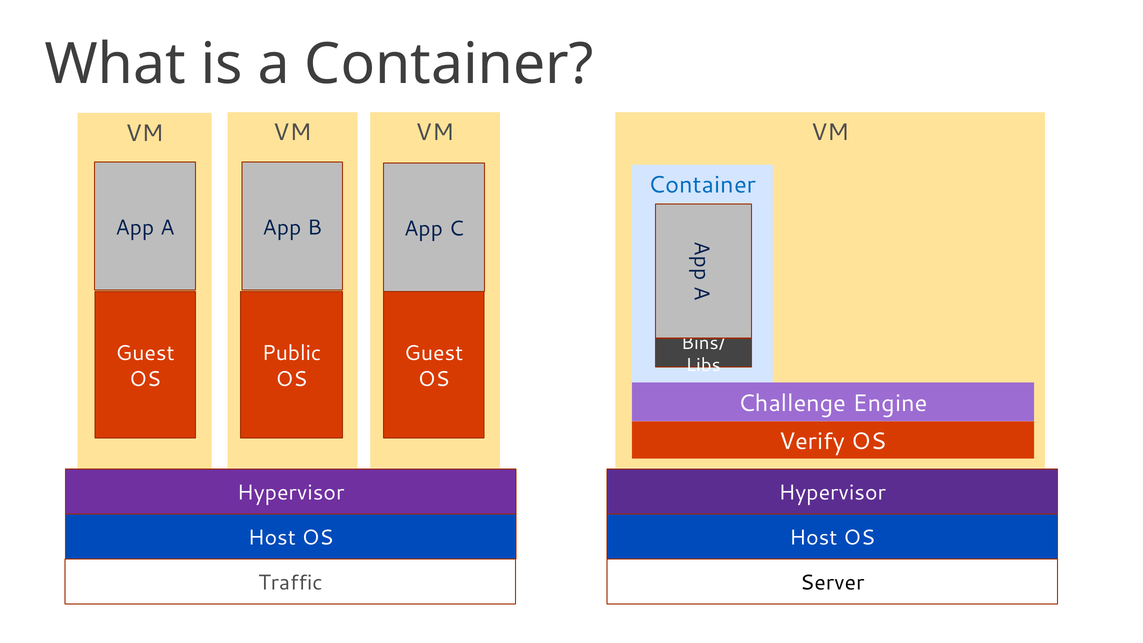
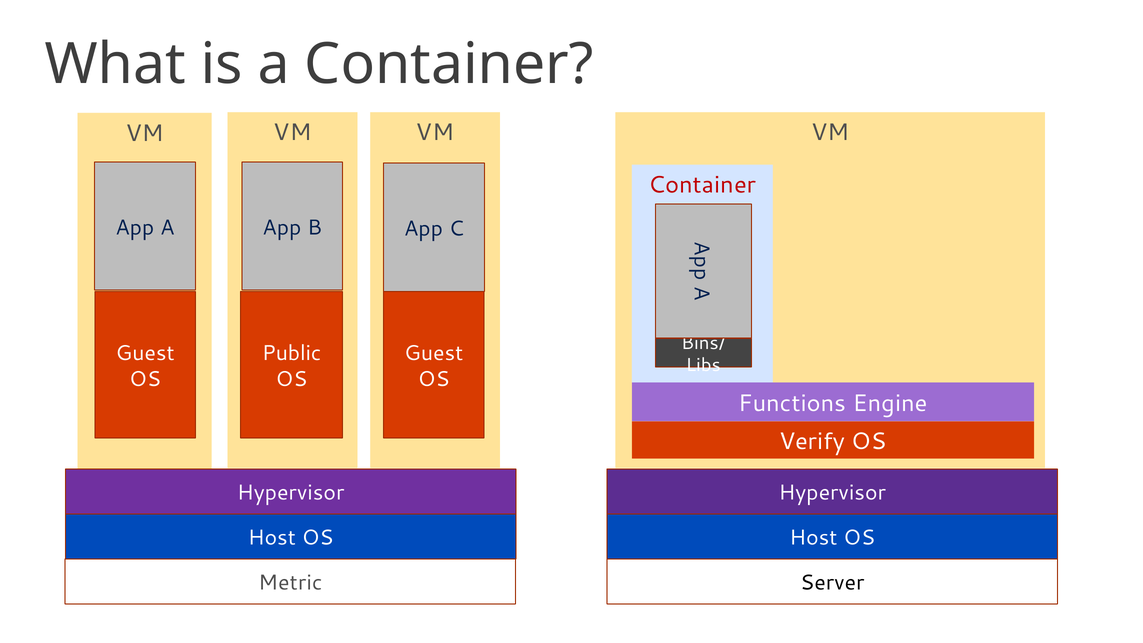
Container at (702, 185) colour: blue -> red
Challenge: Challenge -> Functions
Traffic: Traffic -> Metric
